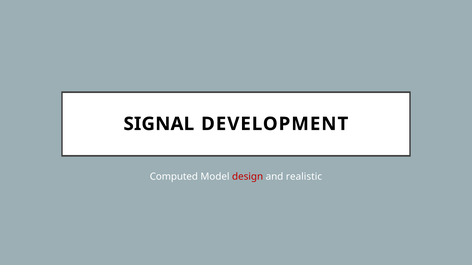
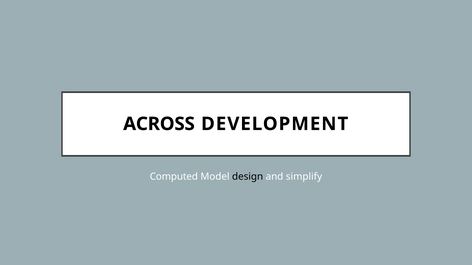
SIGNAL: SIGNAL -> ACROSS
design colour: red -> black
realistic: realistic -> simplify
